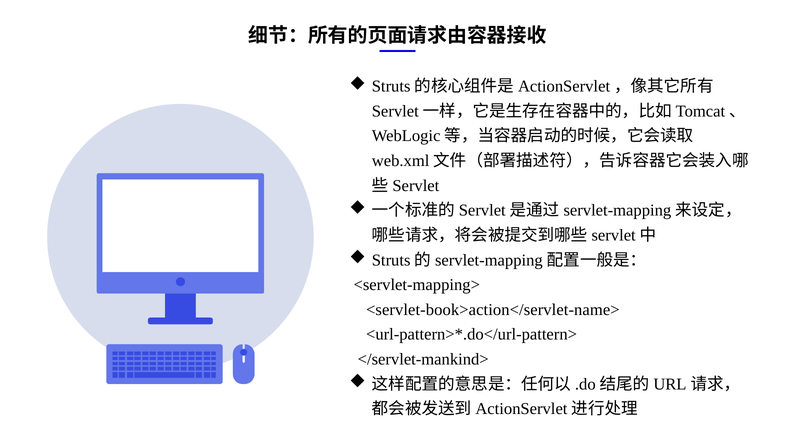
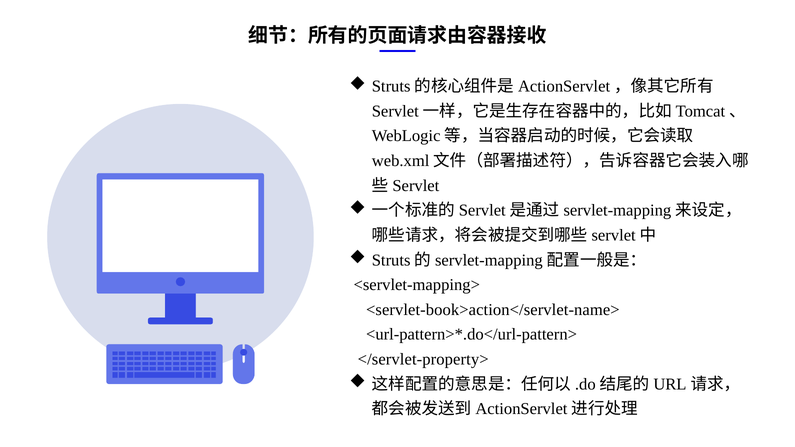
</servlet-mankind>: </servlet-mankind> -> </servlet-property>
